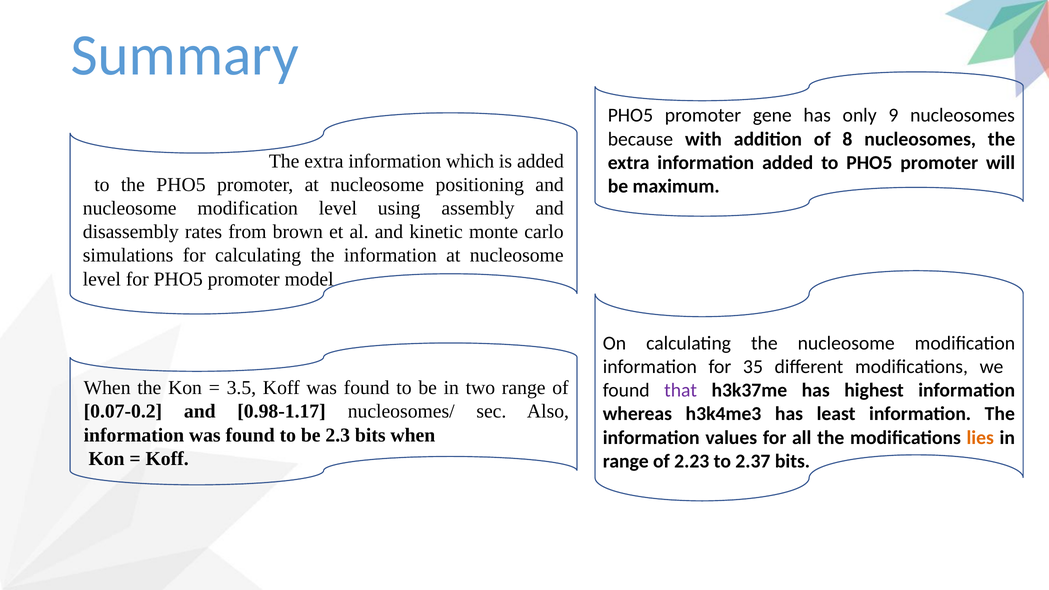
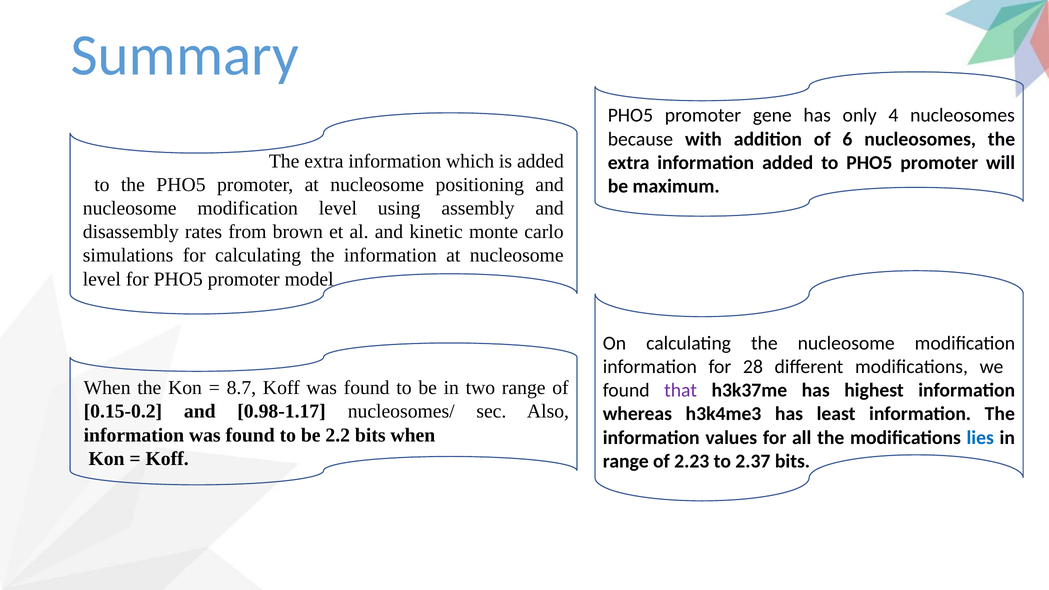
9: 9 -> 4
8: 8 -> 6
35: 35 -> 28
3.5: 3.5 -> 8.7
0.07-0.2: 0.07-0.2 -> 0.15-0.2
2.3: 2.3 -> 2.2
lies colour: orange -> blue
